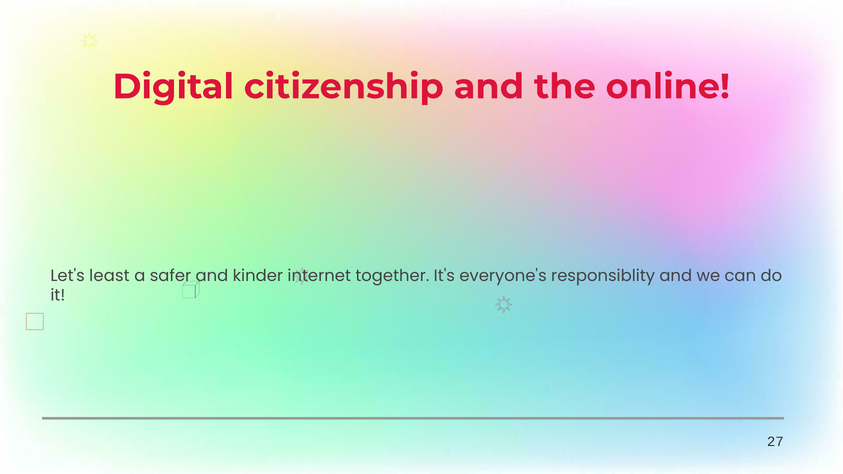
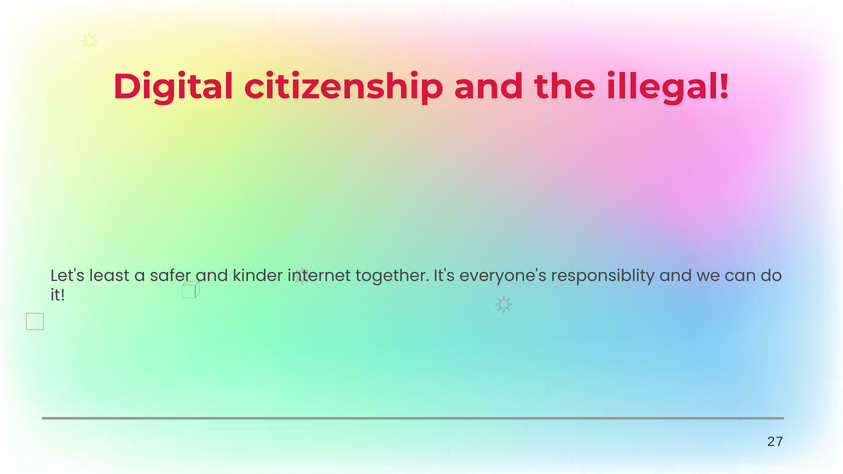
online: online -> illegal
